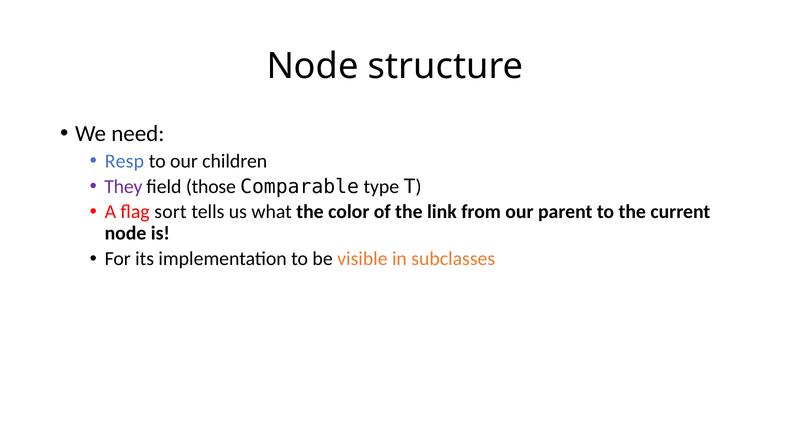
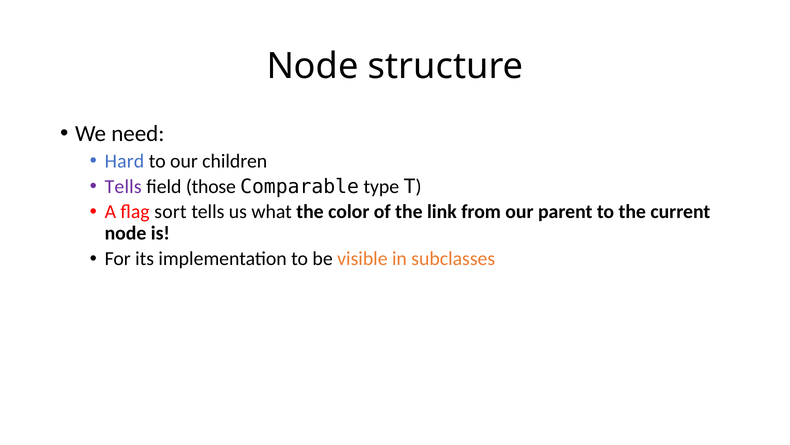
Resp: Resp -> Hard
They at (123, 186): They -> Tells
